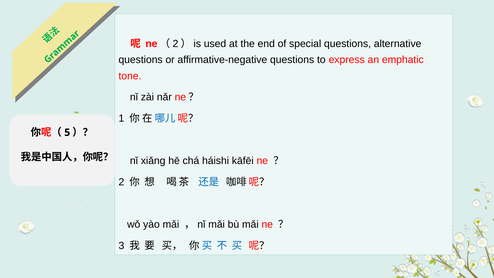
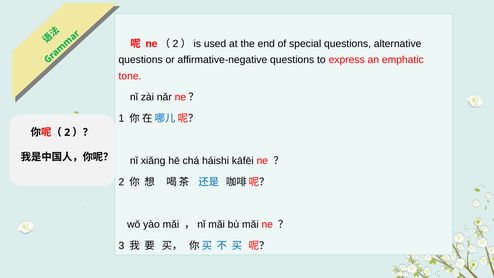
5 at (67, 132): 5 -> 2
